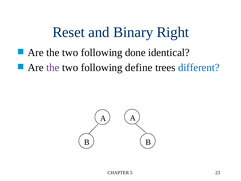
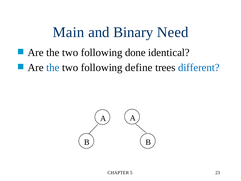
Reset: Reset -> Main
Right: Right -> Need
the at (53, 68) colour: purple -> blue
